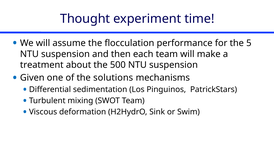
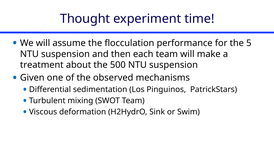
solutions: solutions -> observed
